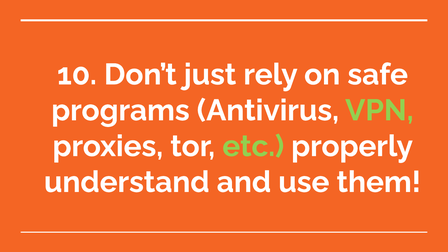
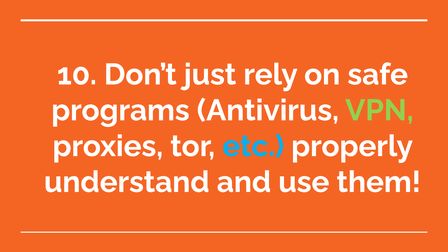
etc colour: light green -> light blue
